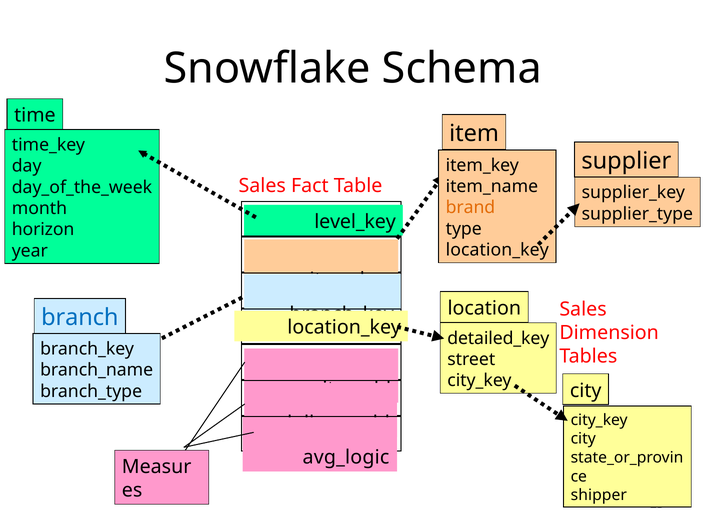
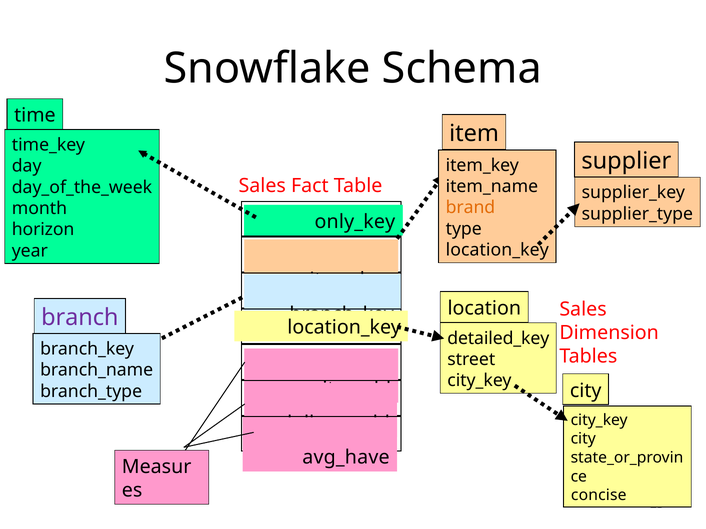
level_key: level_key -> only_key
branch colour: blue -> purple
avg_logic: avg_logic -> avg_have
shipper: shipper -> concise
